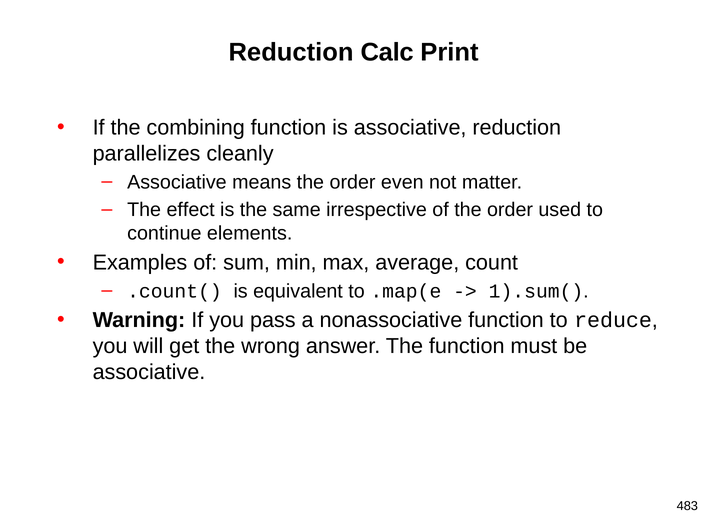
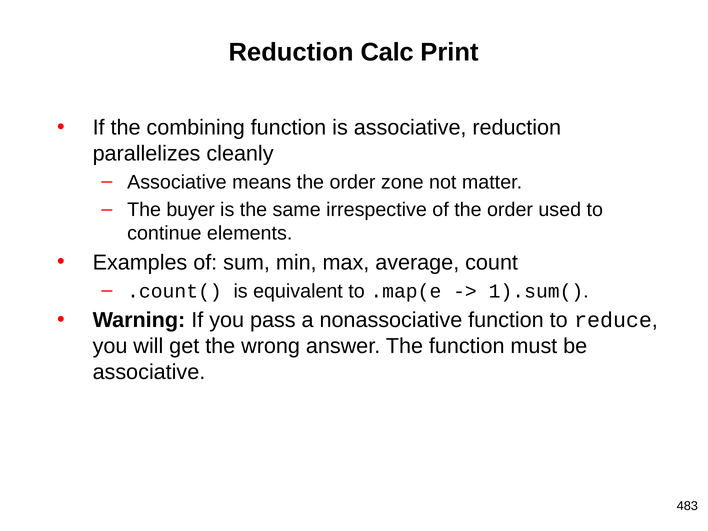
even: even -> zone
effect: effect -> buyer
